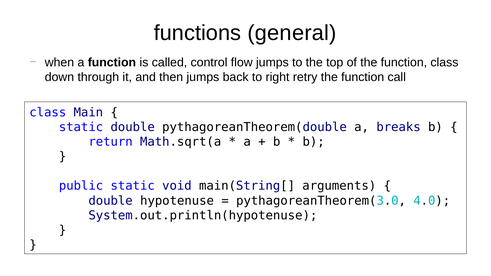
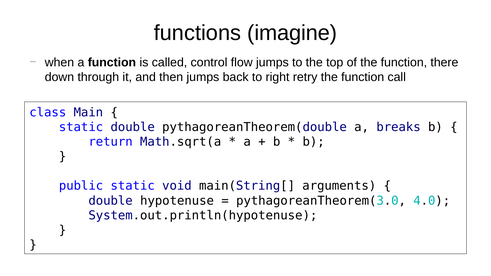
general: general -> imagine
function class: class -> there
